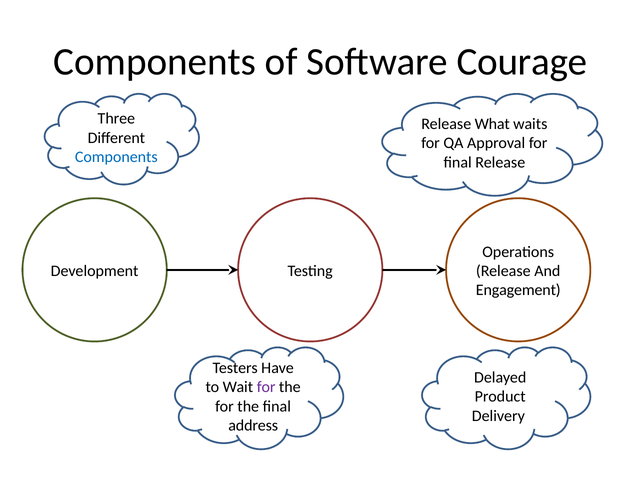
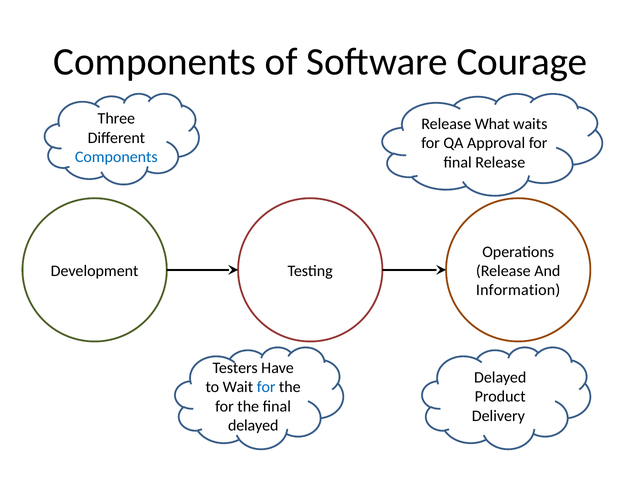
Engagement: Engagement -> Information
for at (266, 388) colour: purple -> blue
address at (253, 426): address -> delayed
